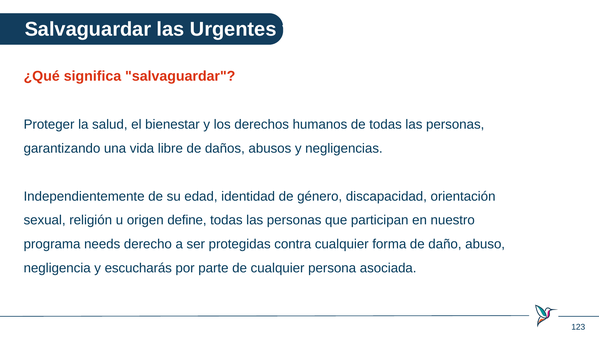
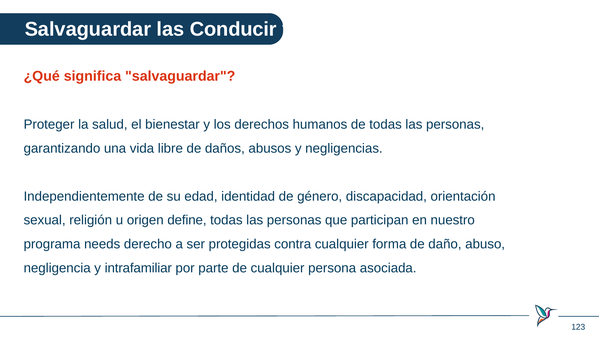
Urgentes: Urgentes -> Conducir
escucharás: escucharás -> intrafamiliar
